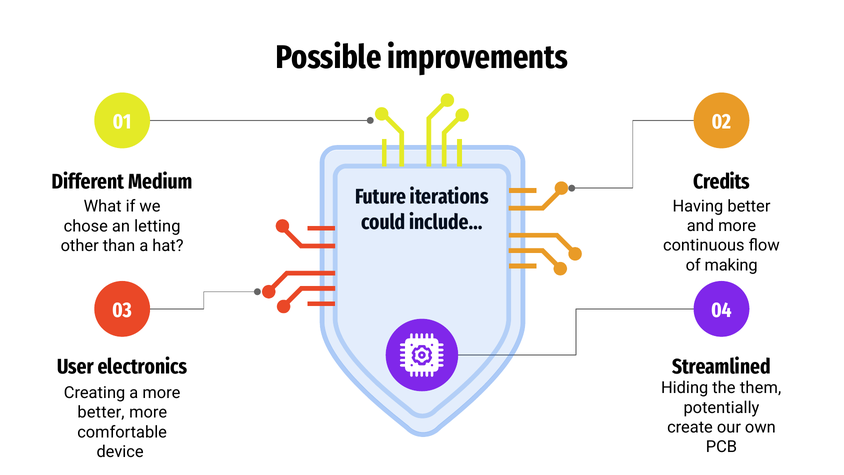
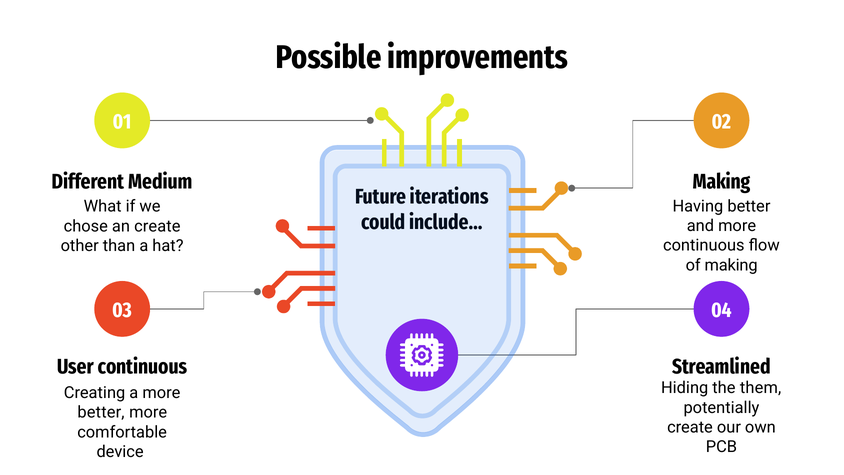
Credits at (721, 182): Credits -> Making
an letting: letting -> create
User electronics: electronics -> continuous
